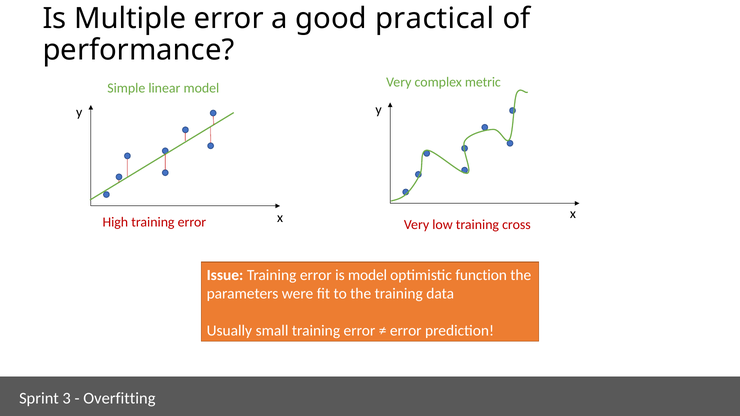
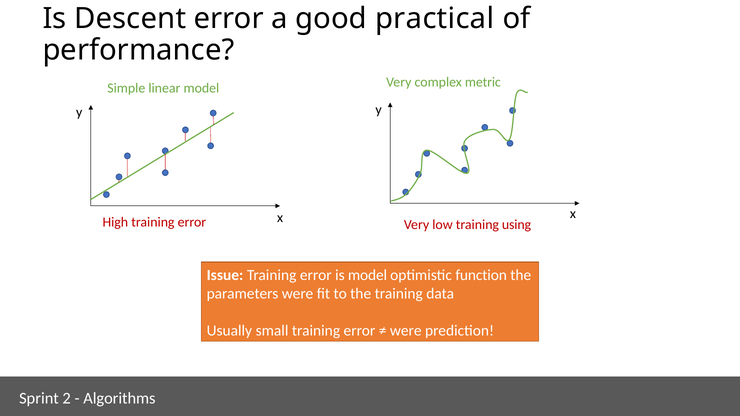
Multiple: Multiple -> Descent
cross: cross -> using
error at (406, 331): error -> were
3: 3 -> 2
Overfitting: Overfitting -> Algorithms
